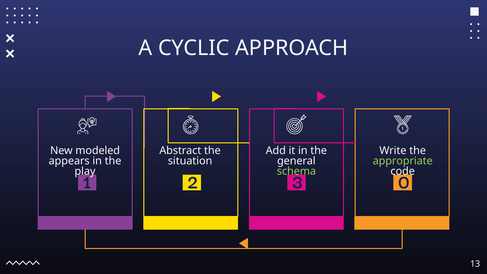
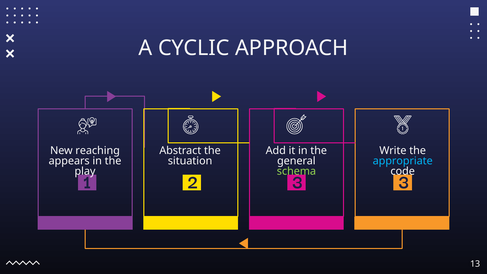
modeled: modeled -> reaching
appropriate colour: light green -> light blue
1 0: 0 -> 3
